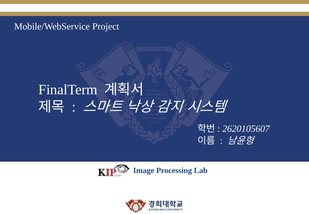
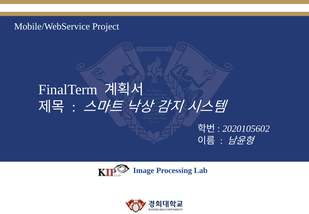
2620105607: 2620105607 -> 2020105602
